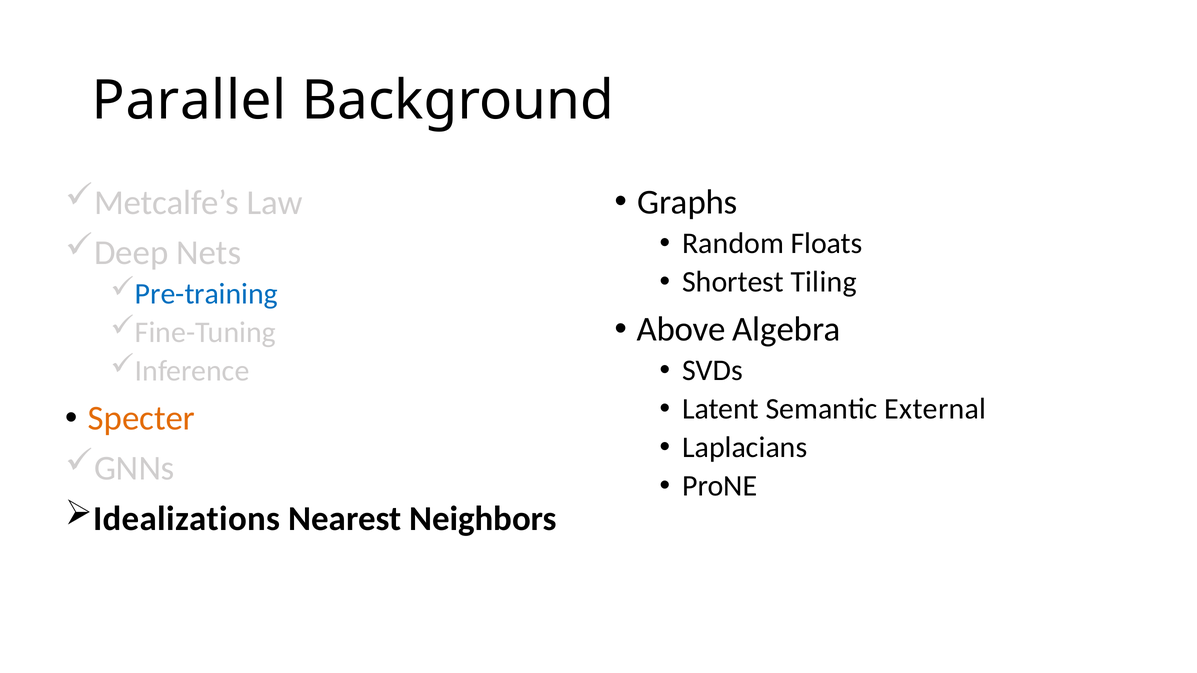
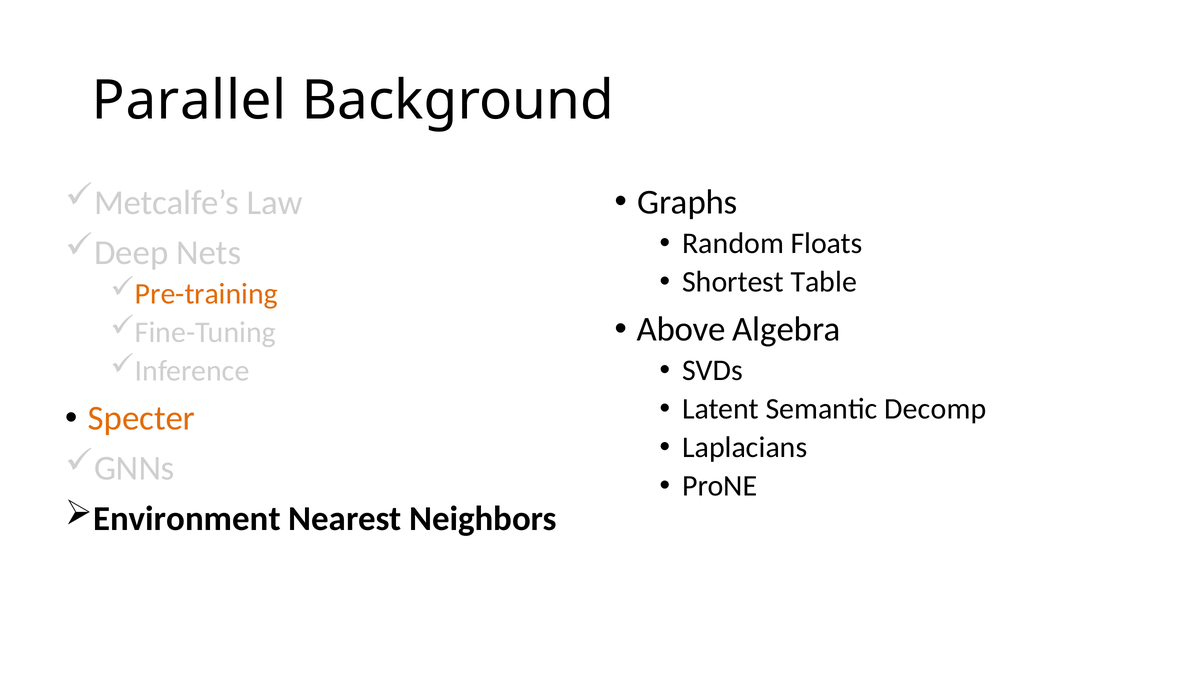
Tiling: Tiling -> Table
Pre-training colour: blue -> orange
External: External -> Decomp
Idealizations: Idealizations -> Environment
